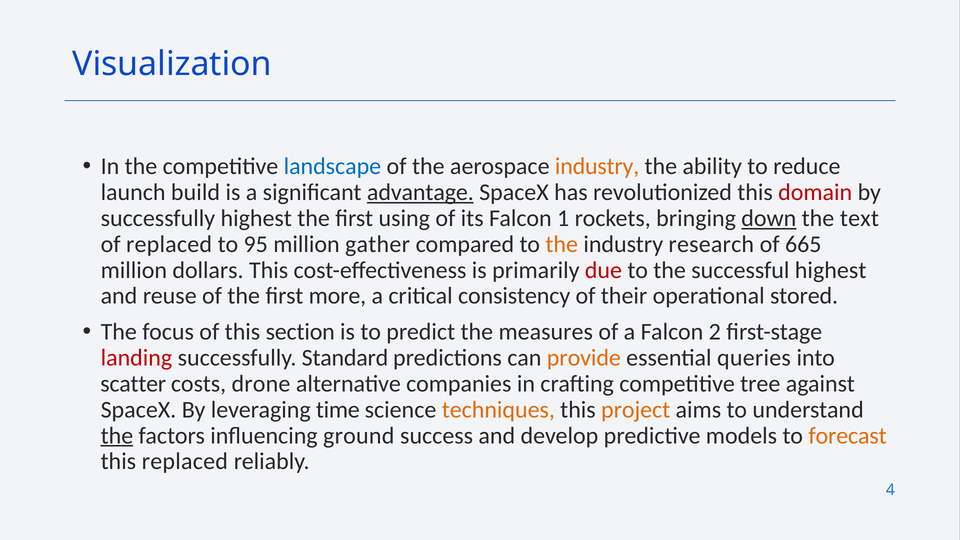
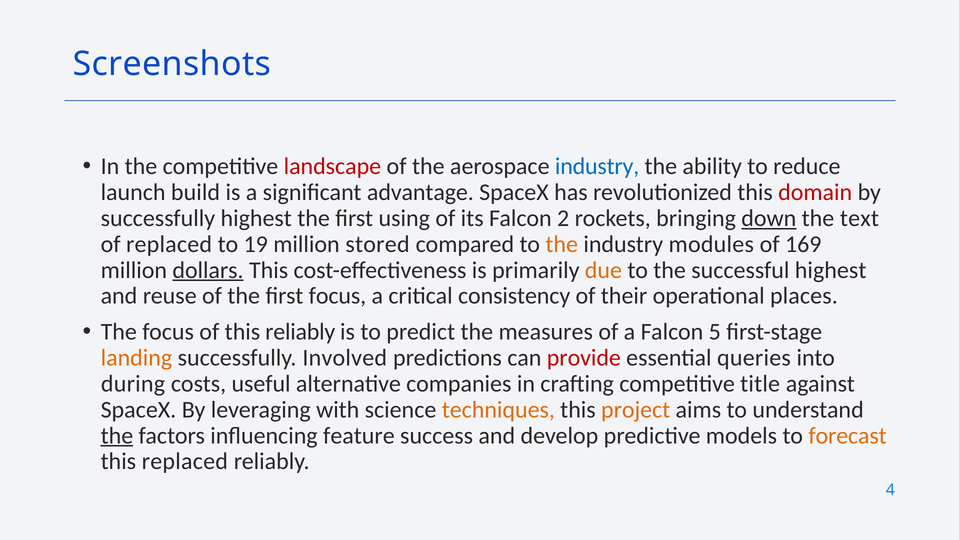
Visualization: Visualization -> Screenshots
landscape colour: blue -> red
industry at (597, 166) colour: orange -> blue
advantage underline: present -> none
1: 1 -> 2
95: 95 -> 19
gather: gather -> stored
research: research -> modules
665: 665 -> 169
dollars underline: none -> present
due colour: red -> orange
first more: more -> focus
stored: stored -> places
this section: section -> reliably
2: 2 -> 5
landing colour: red -> orange
Standard: Standard -> Involved
provide colour: orange -> red
scatter: scatter -> during
drone: drone -> useful
tree: tree -> title
time: time -> with
ground: ground -> feature
